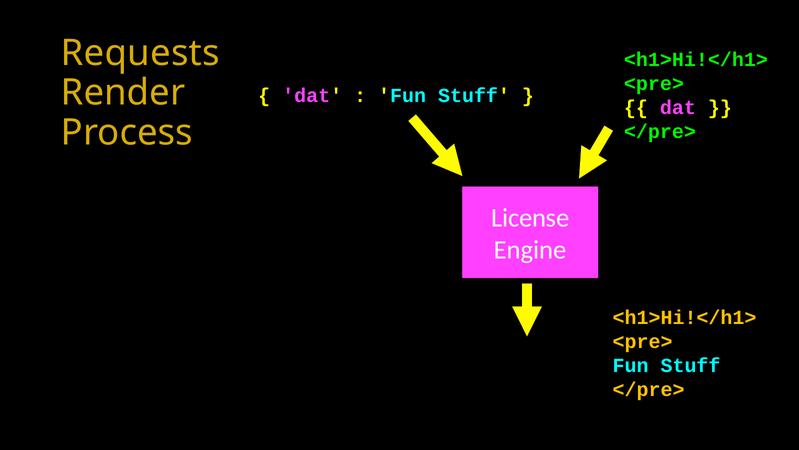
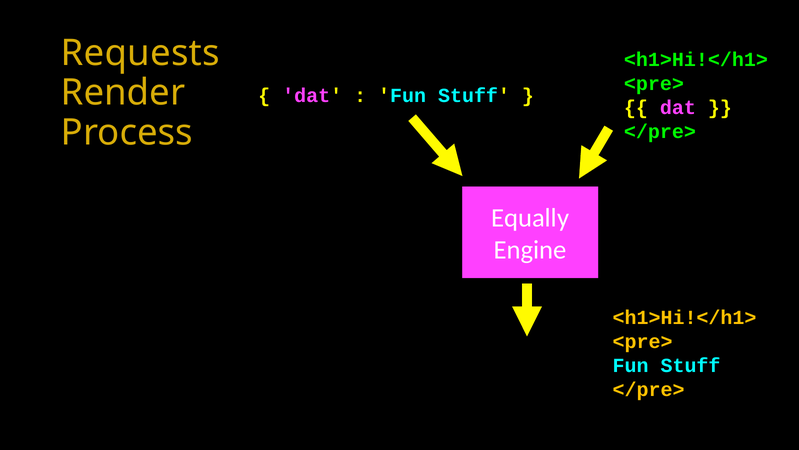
License: License -> Equally
